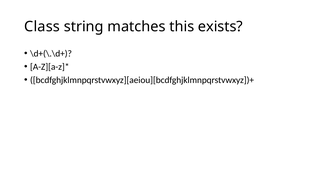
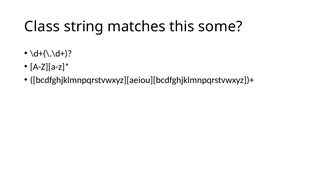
exists: exists -> some
